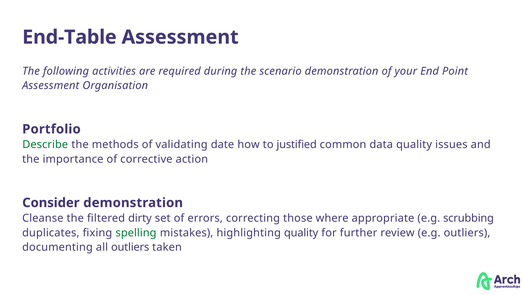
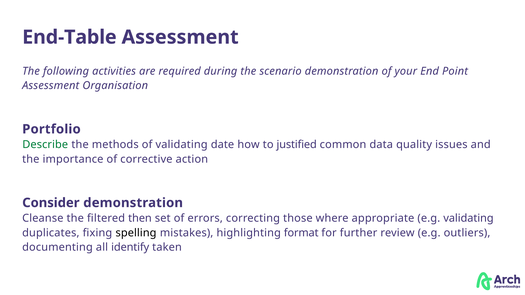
dirty: dirty -> then
e.g scrubbing: scrubbing -> validating
spelling colour: green -> black
highlighting quality: quality -> format
all outliers: outliers -> identify
